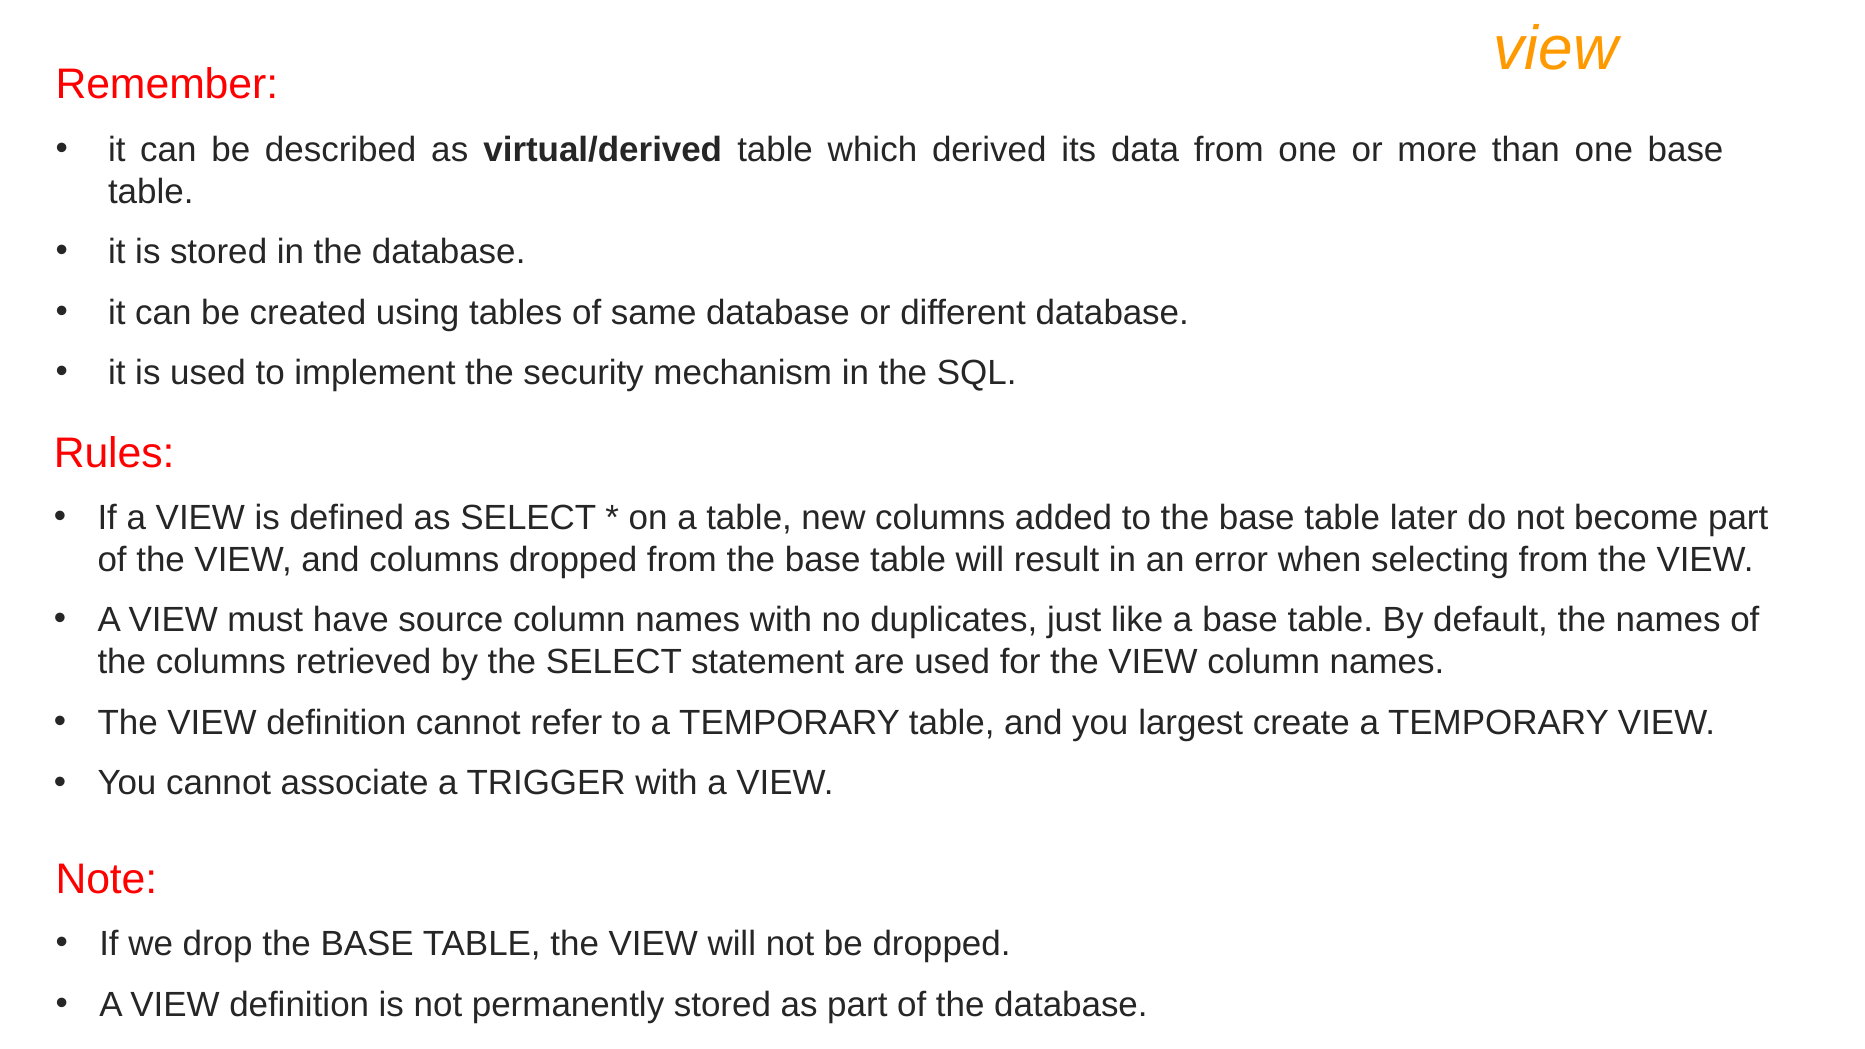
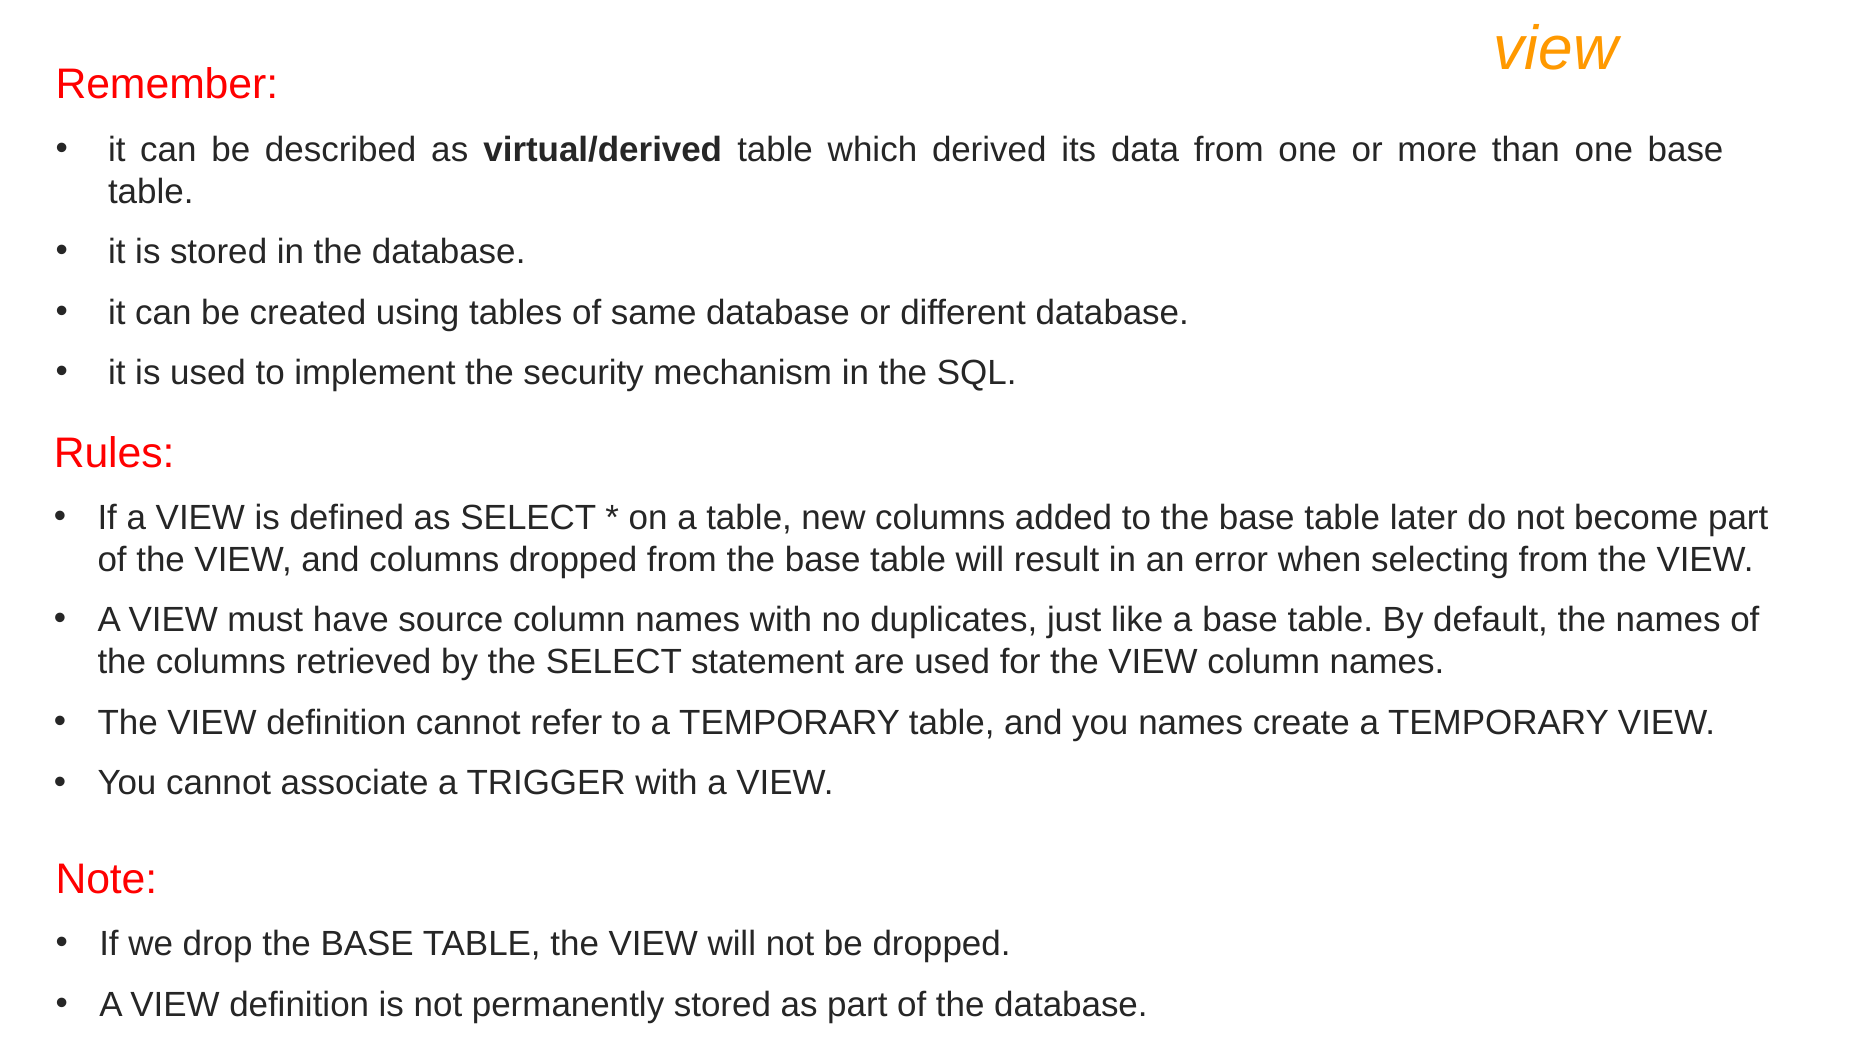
you largest: largest -> names
